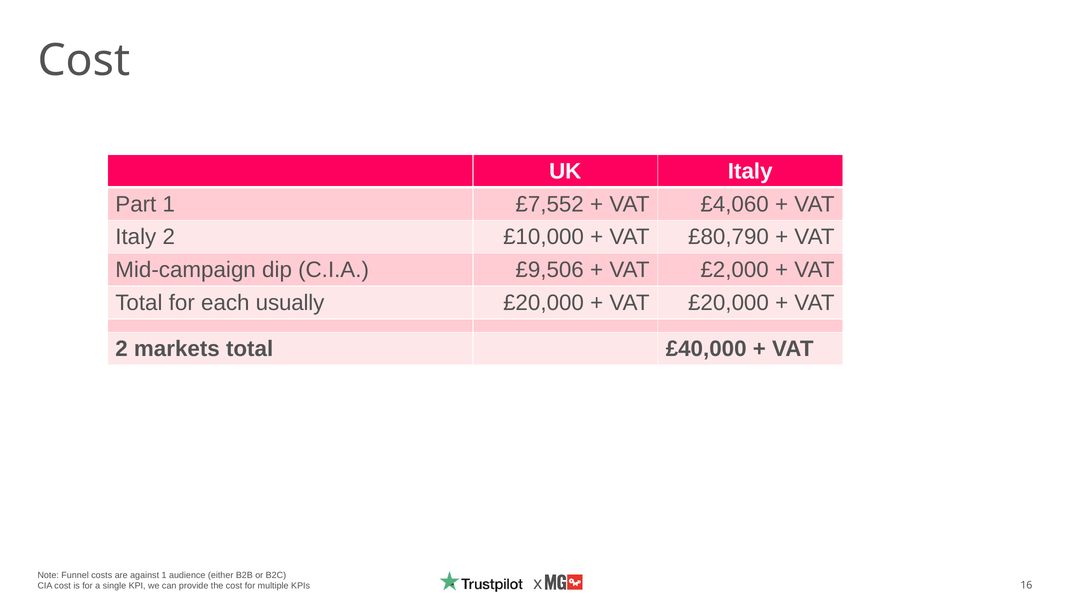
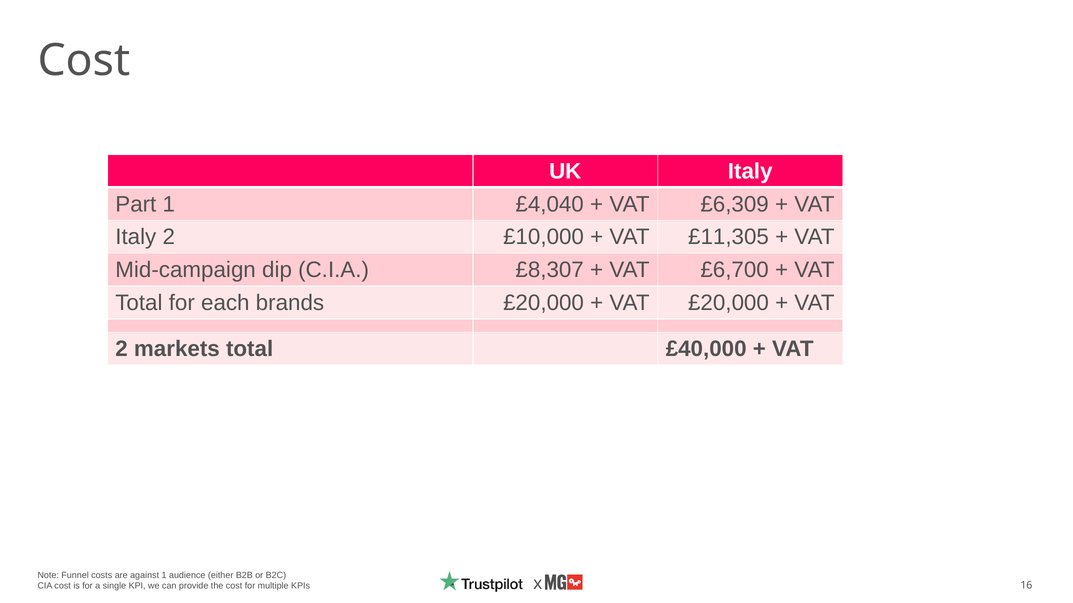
£7,552: £7,552 -> £4,040
£4,060: £4,060 -> £6,309
£80,790: £80,790 -> £11,305
£9,506: £9,506 -> £8,307
£2,000: £2,000 -> £6,700
usually: usually -> brands
